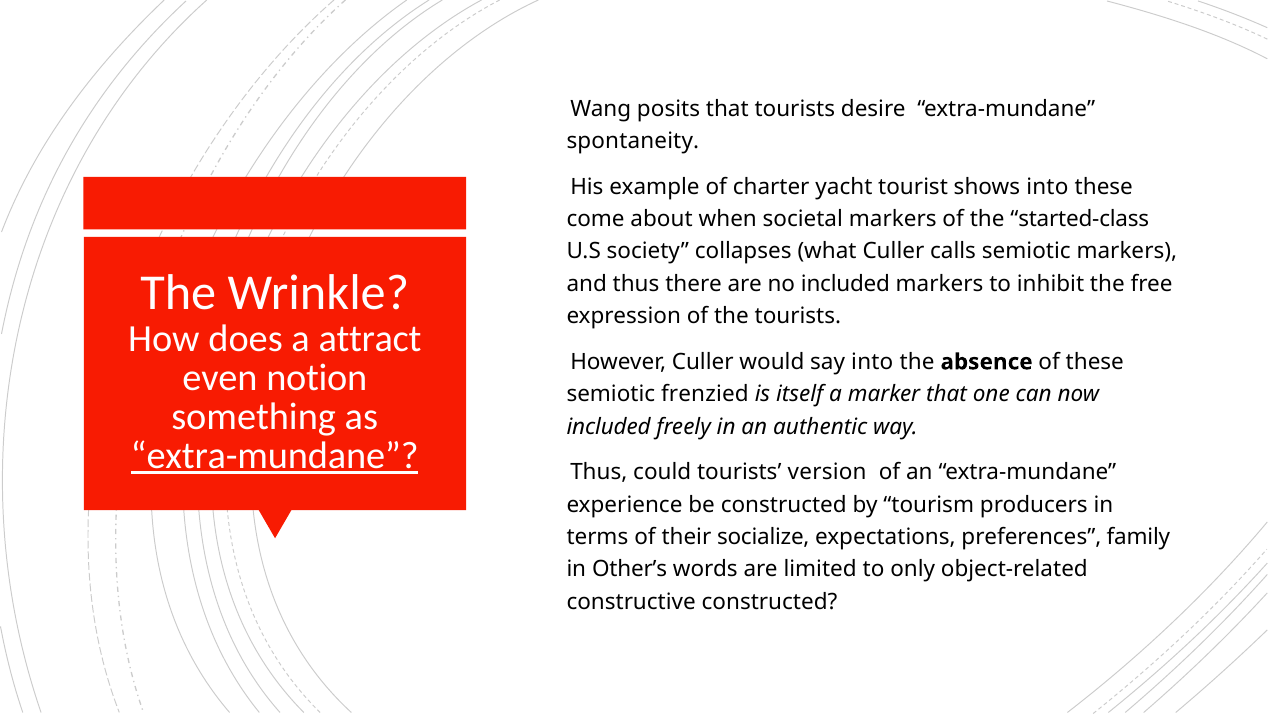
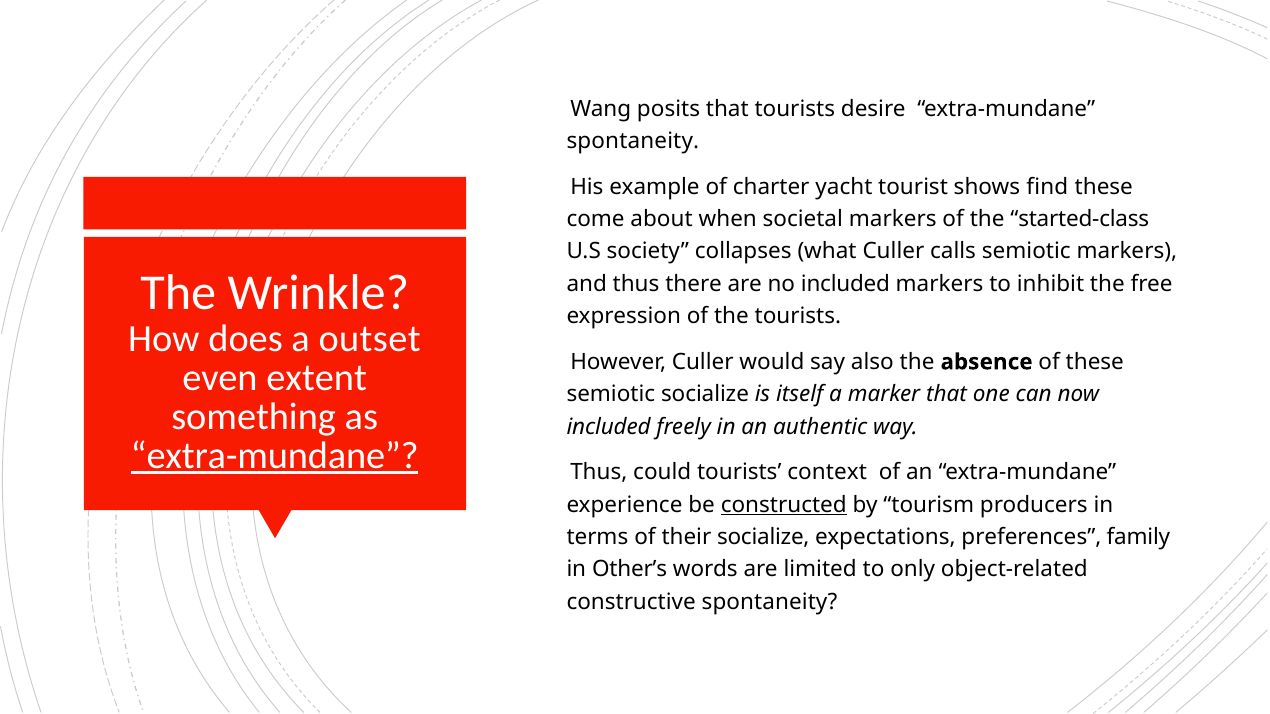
shows into: into -> find
attract: attract -> outset
say into: into -> also
notion: notion -> extent
semiotic frenzied: frenzied -> socialize
version: version -> context
constructed at (784, 505) underline: none -> present
constructive constructed: constructed -> spontaneity
